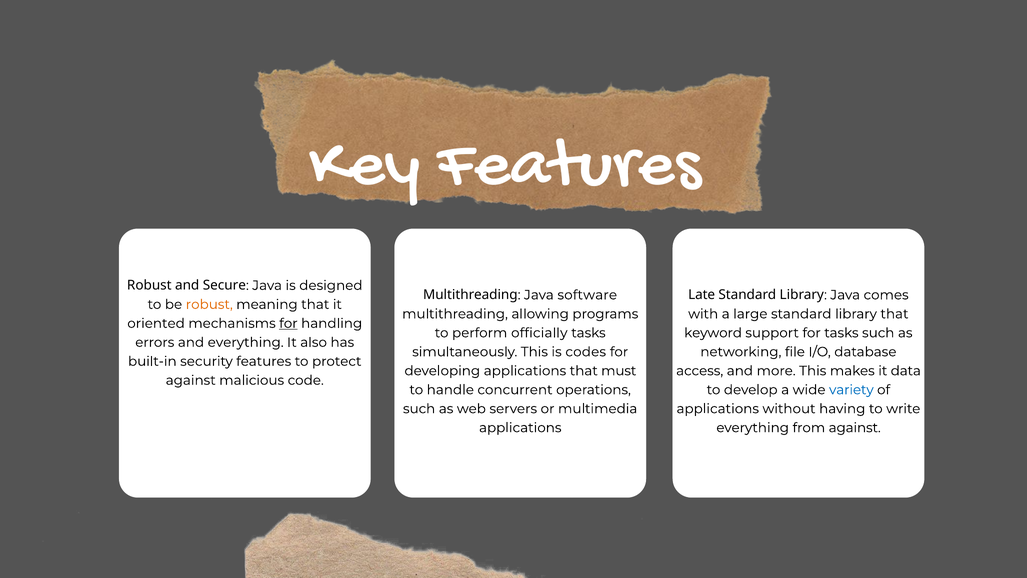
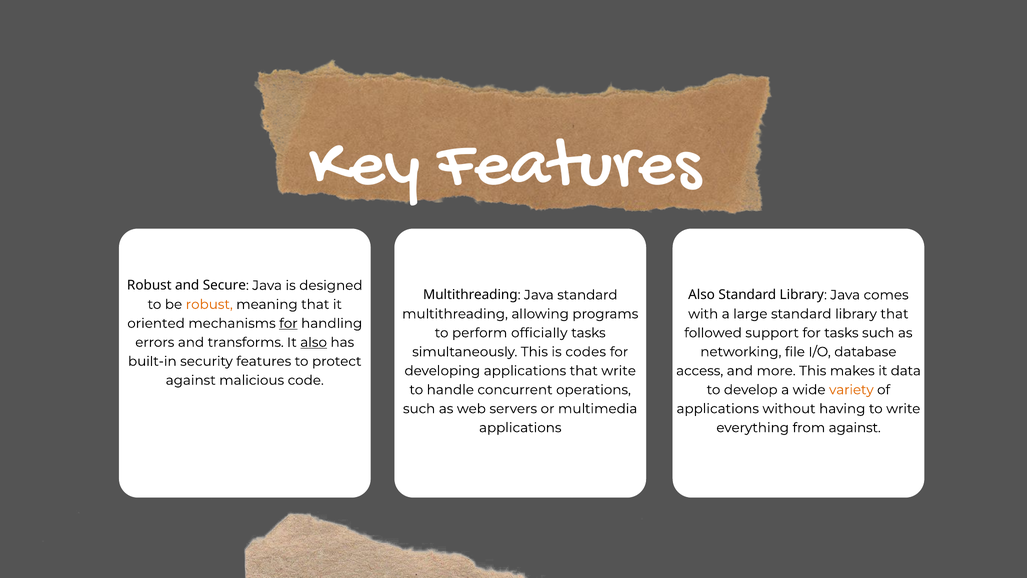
Java software: software -> standard
Late at (702, 295): Late -> Also
keyword: keyword -> followed
and everything: everything -> transforms
also at (314, 342) underline: none -> present
that must: must -> write
variety colour: blue -> orange
